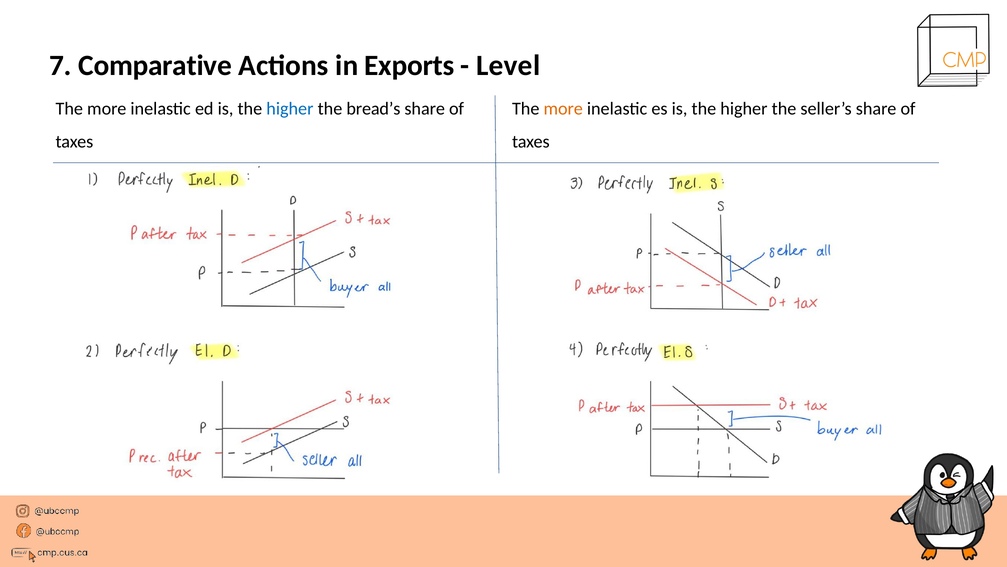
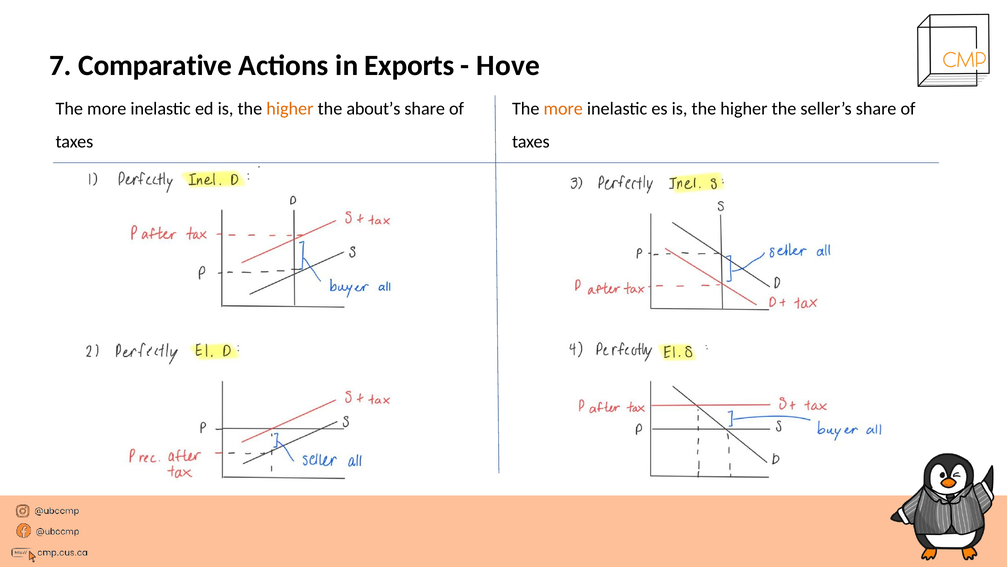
Level: Level -> Hove
higher at (290, 109) colour: blue -> orange
bread’s: bread’s -> about’s
